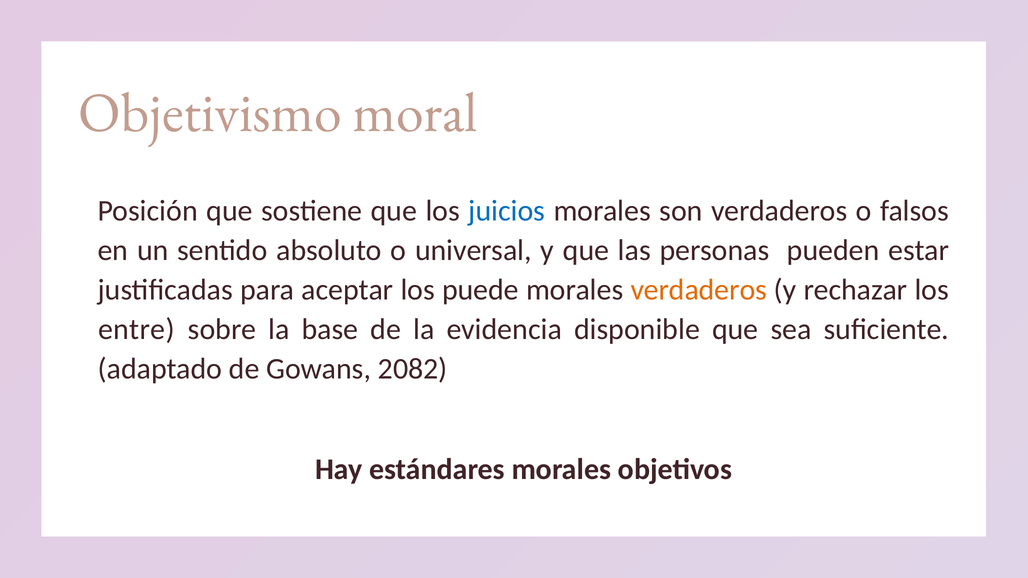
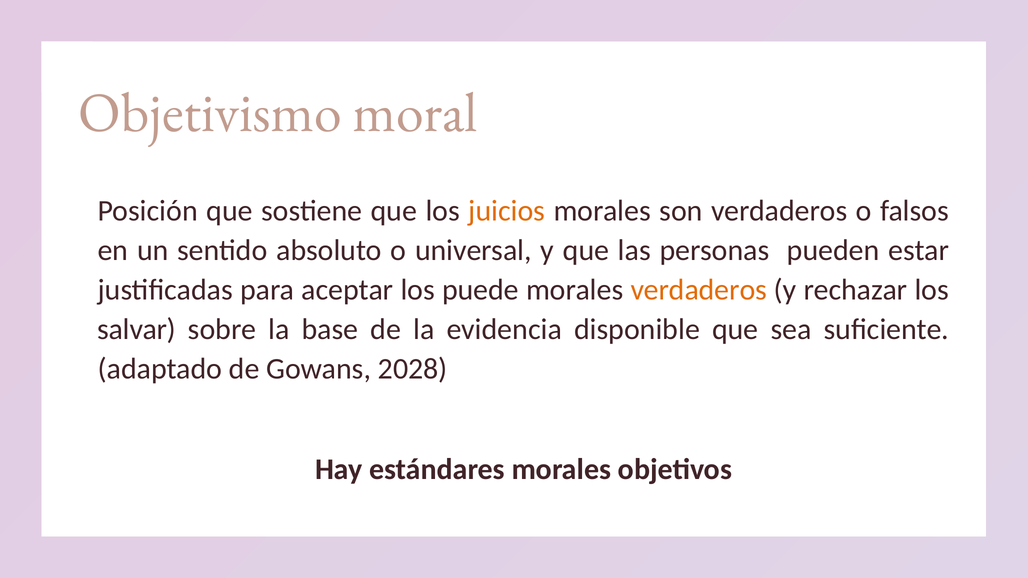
juicios colour: blue -> orange
entre: entre -> salvar
2082: 2082 -> 2028
